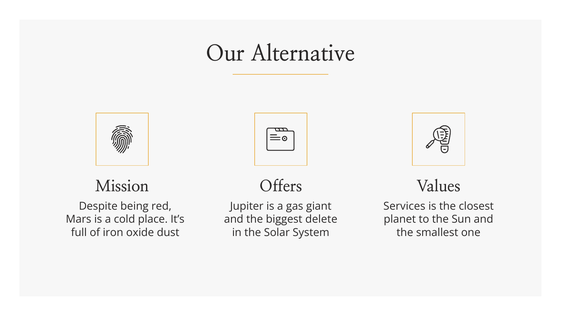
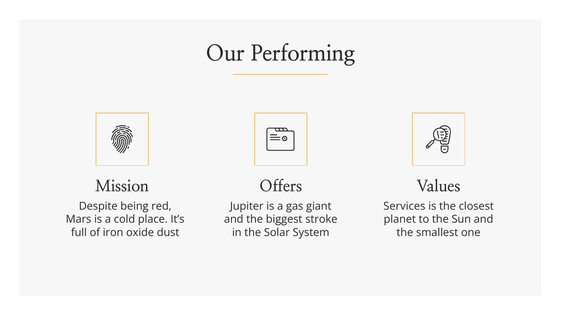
Alternative: Alternative -> Performing
delete: delete -> stroke
